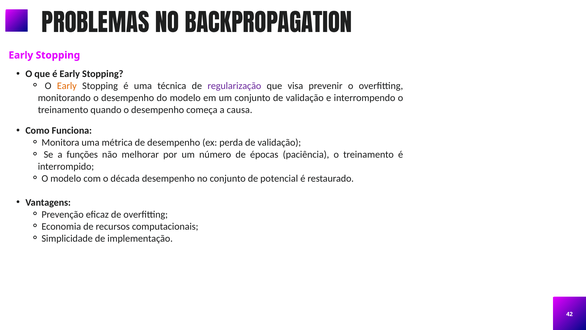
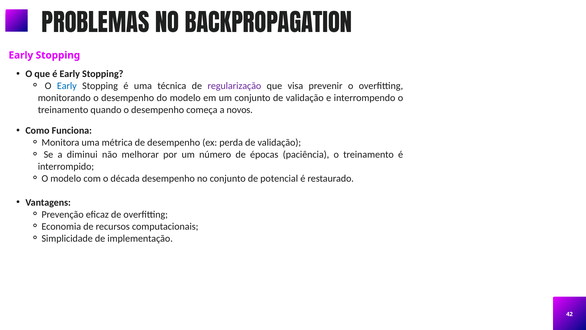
Early at (67, 86) colour: orange -> blue
causa: causa -> novos
funções: funções -> diminui
